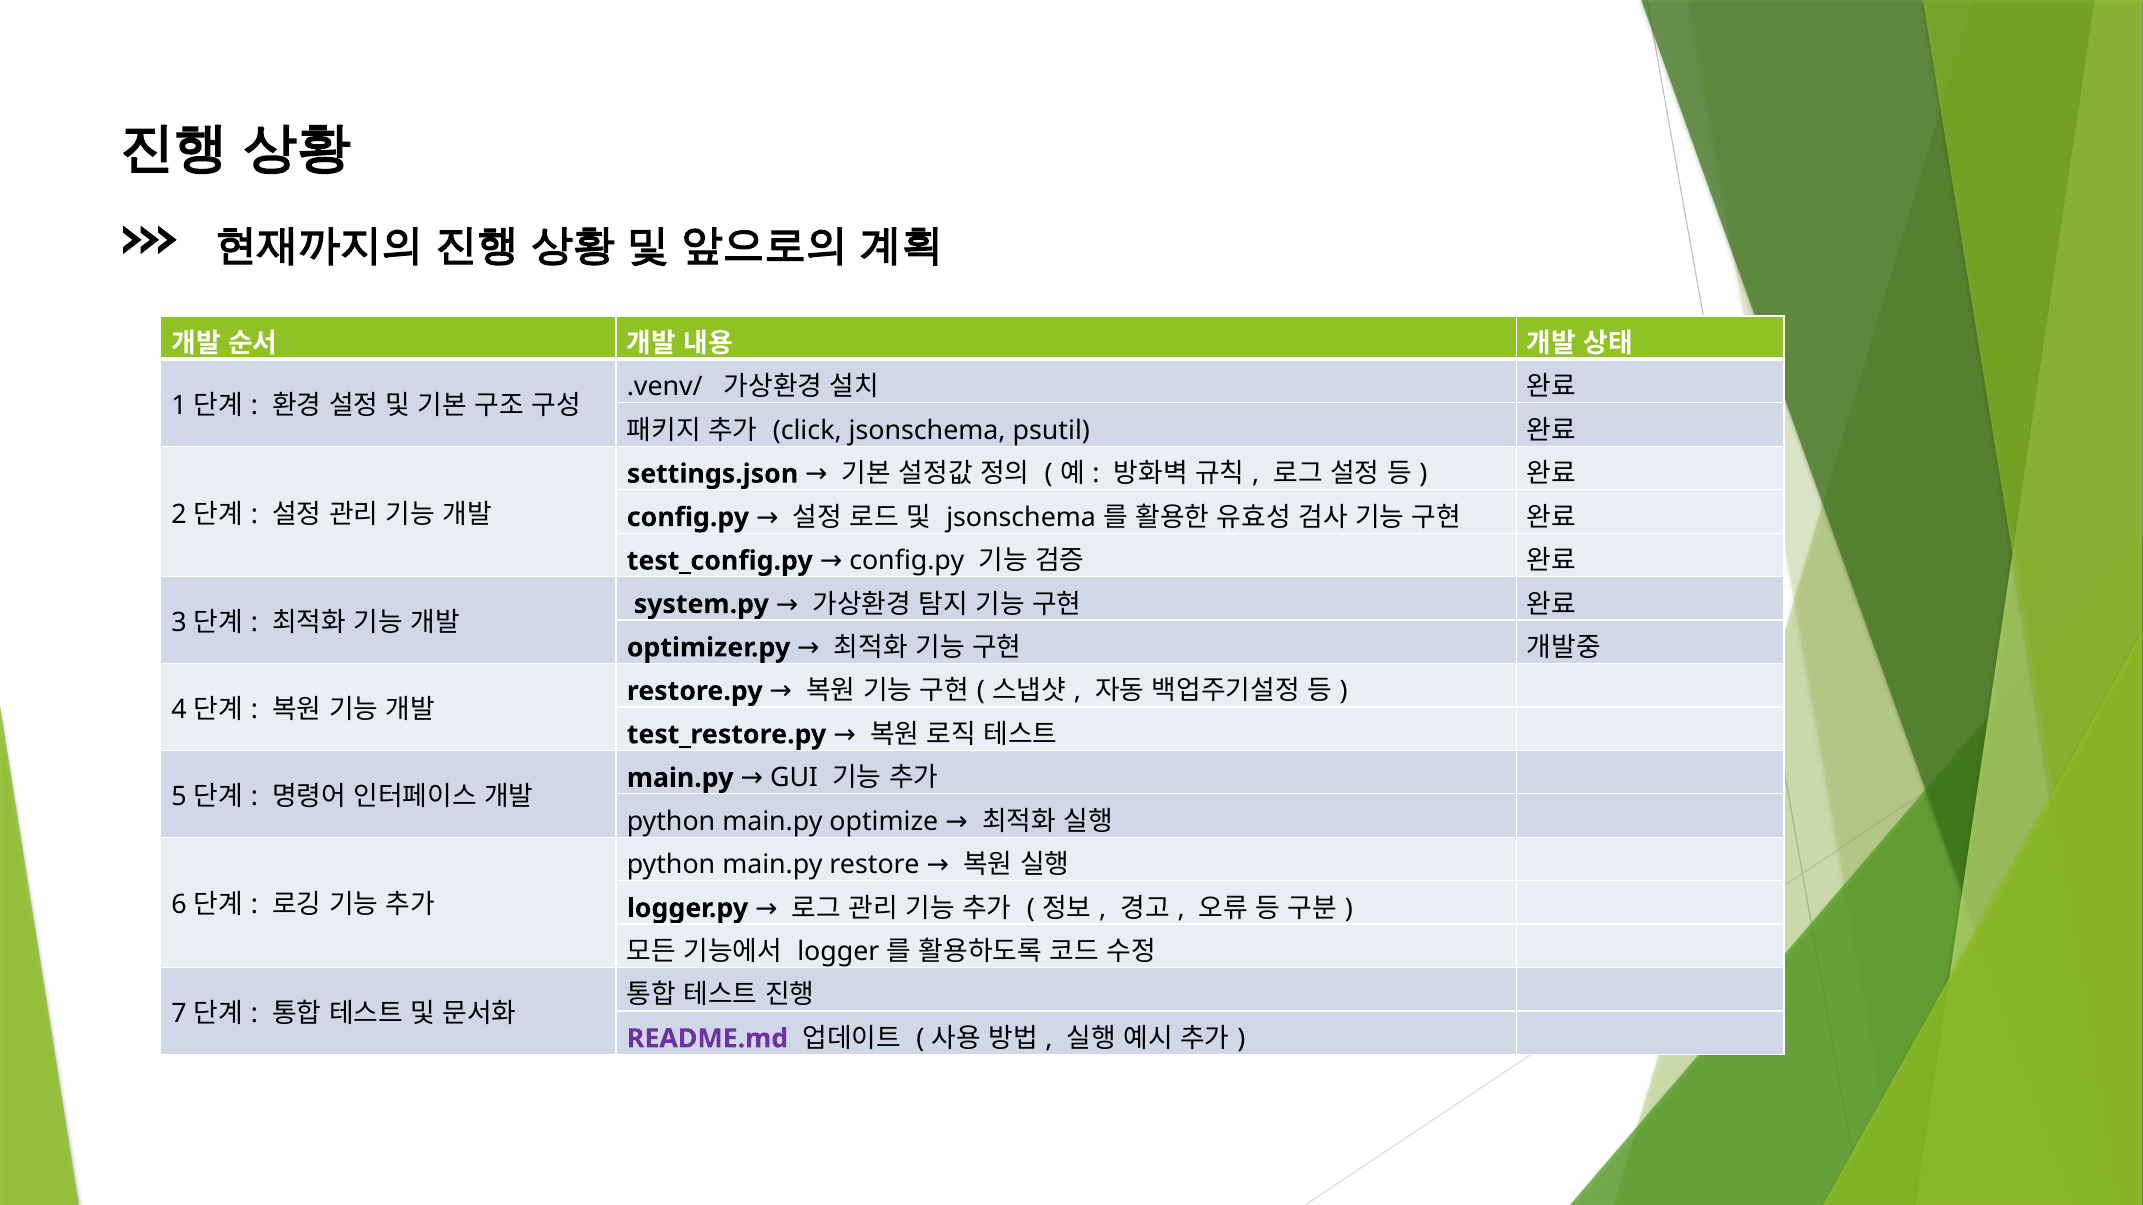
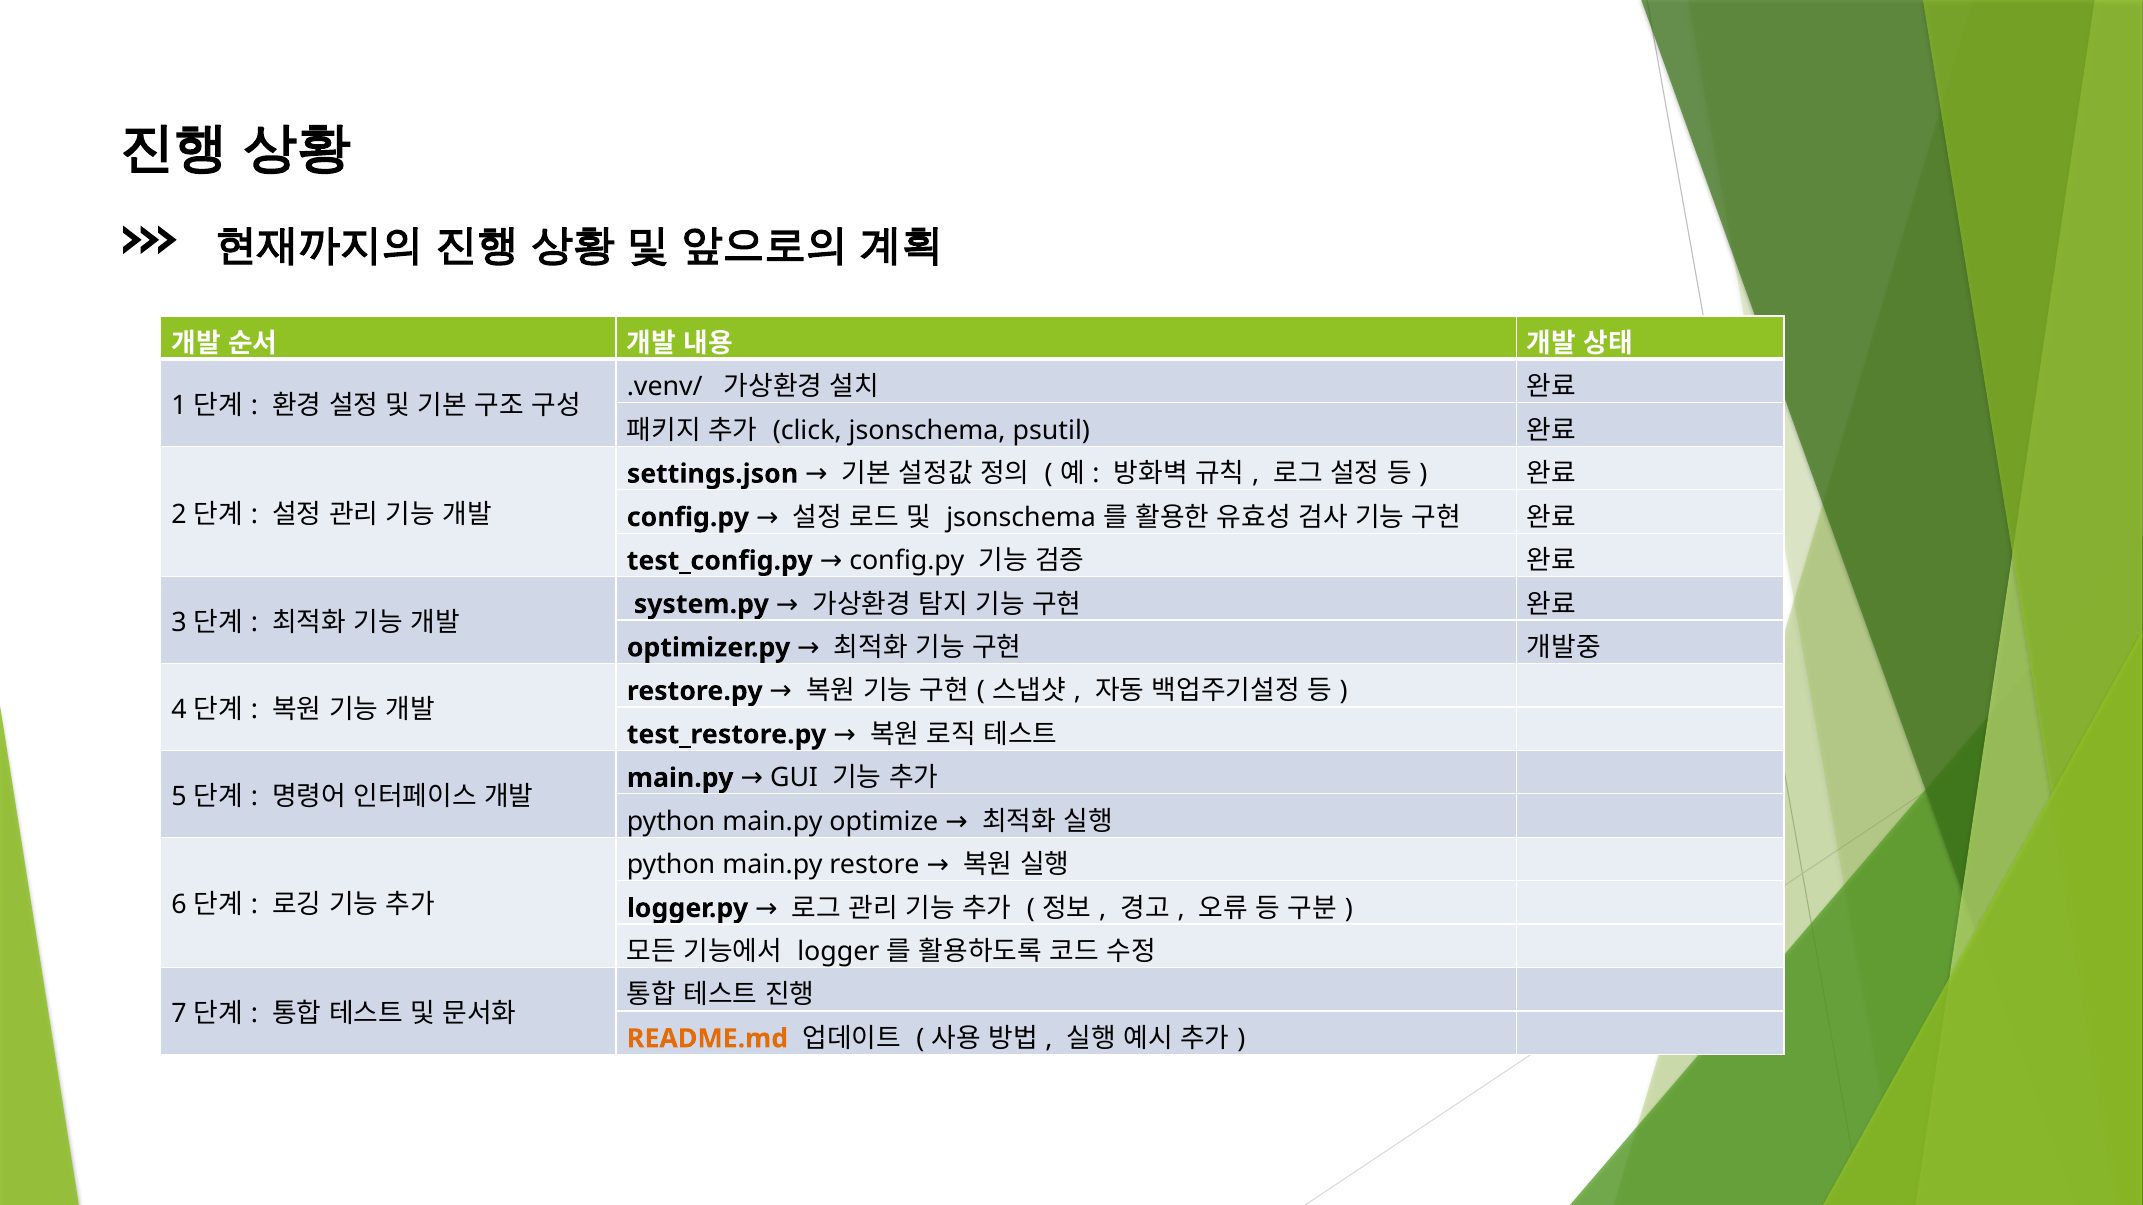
README.md colour: purple -> orange
